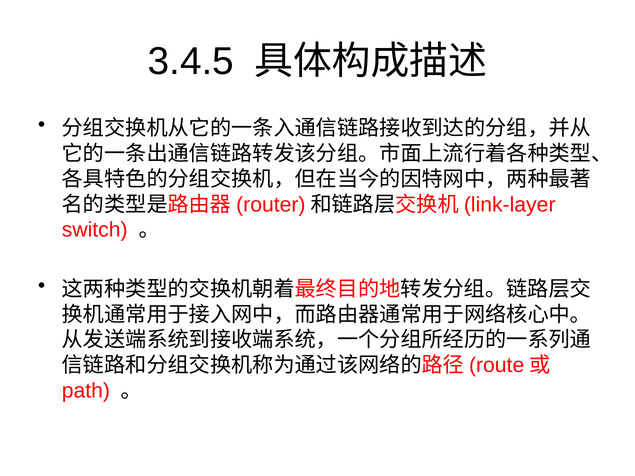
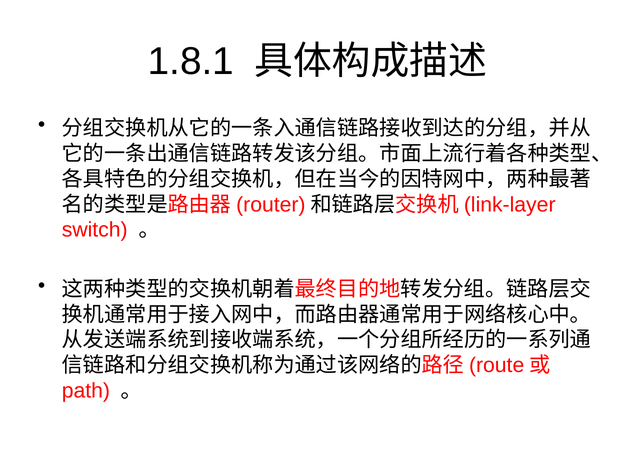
3.4.5: 3.4.5 -> 1.8.1
